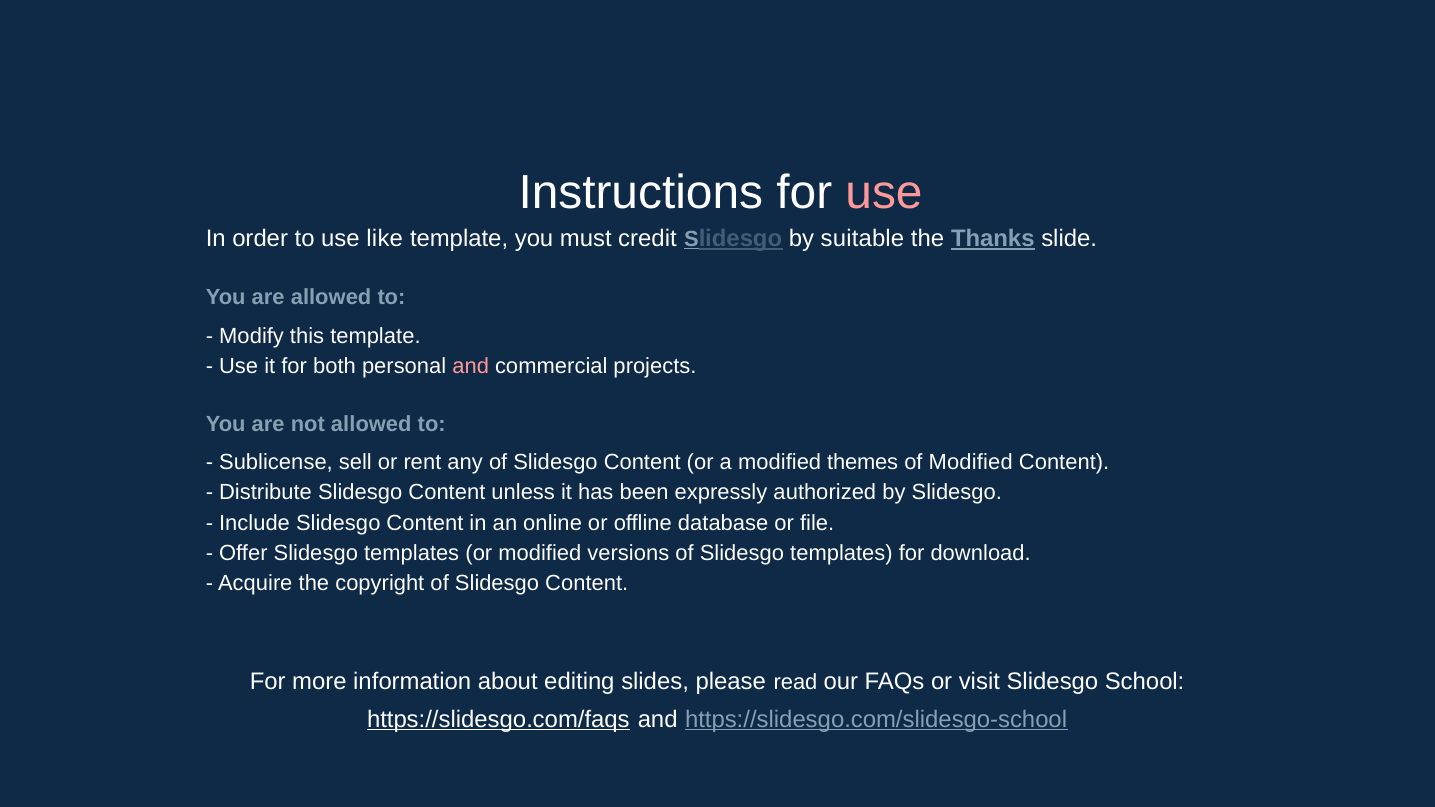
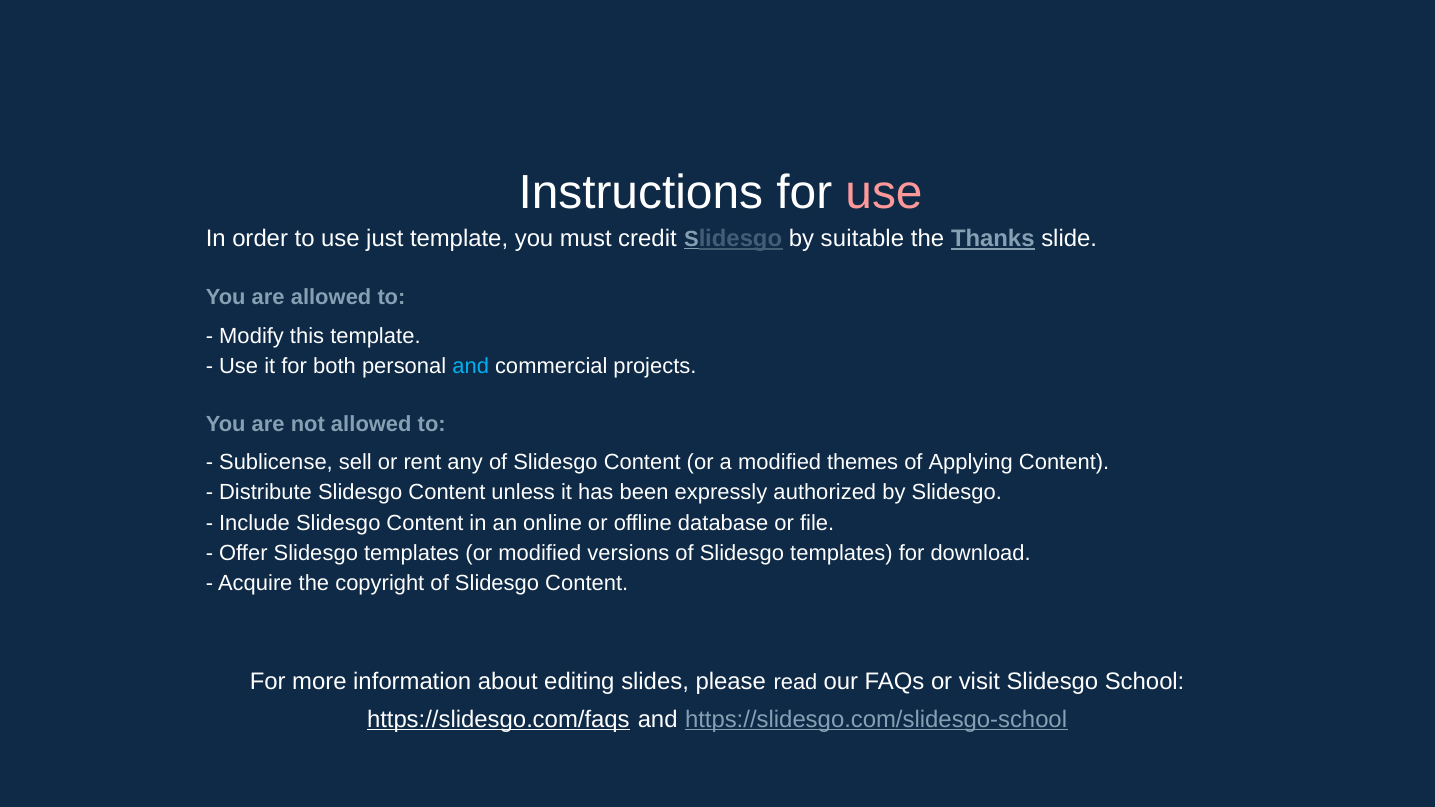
like: like -> just
and at (471, 366) colour: pink -> light blue
of Modified: Modified -> Applying
